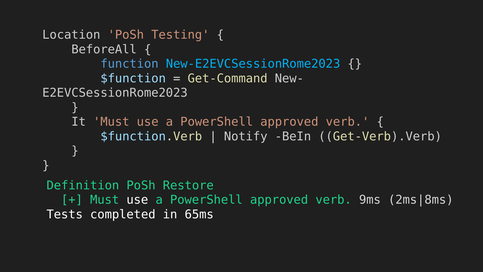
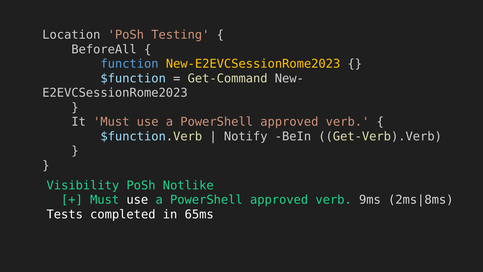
New-E2EVCSessionRome2023 colour: light blue -> yellow
Definition: Definition -> Visibility
Restore: Restore -> Notlike
